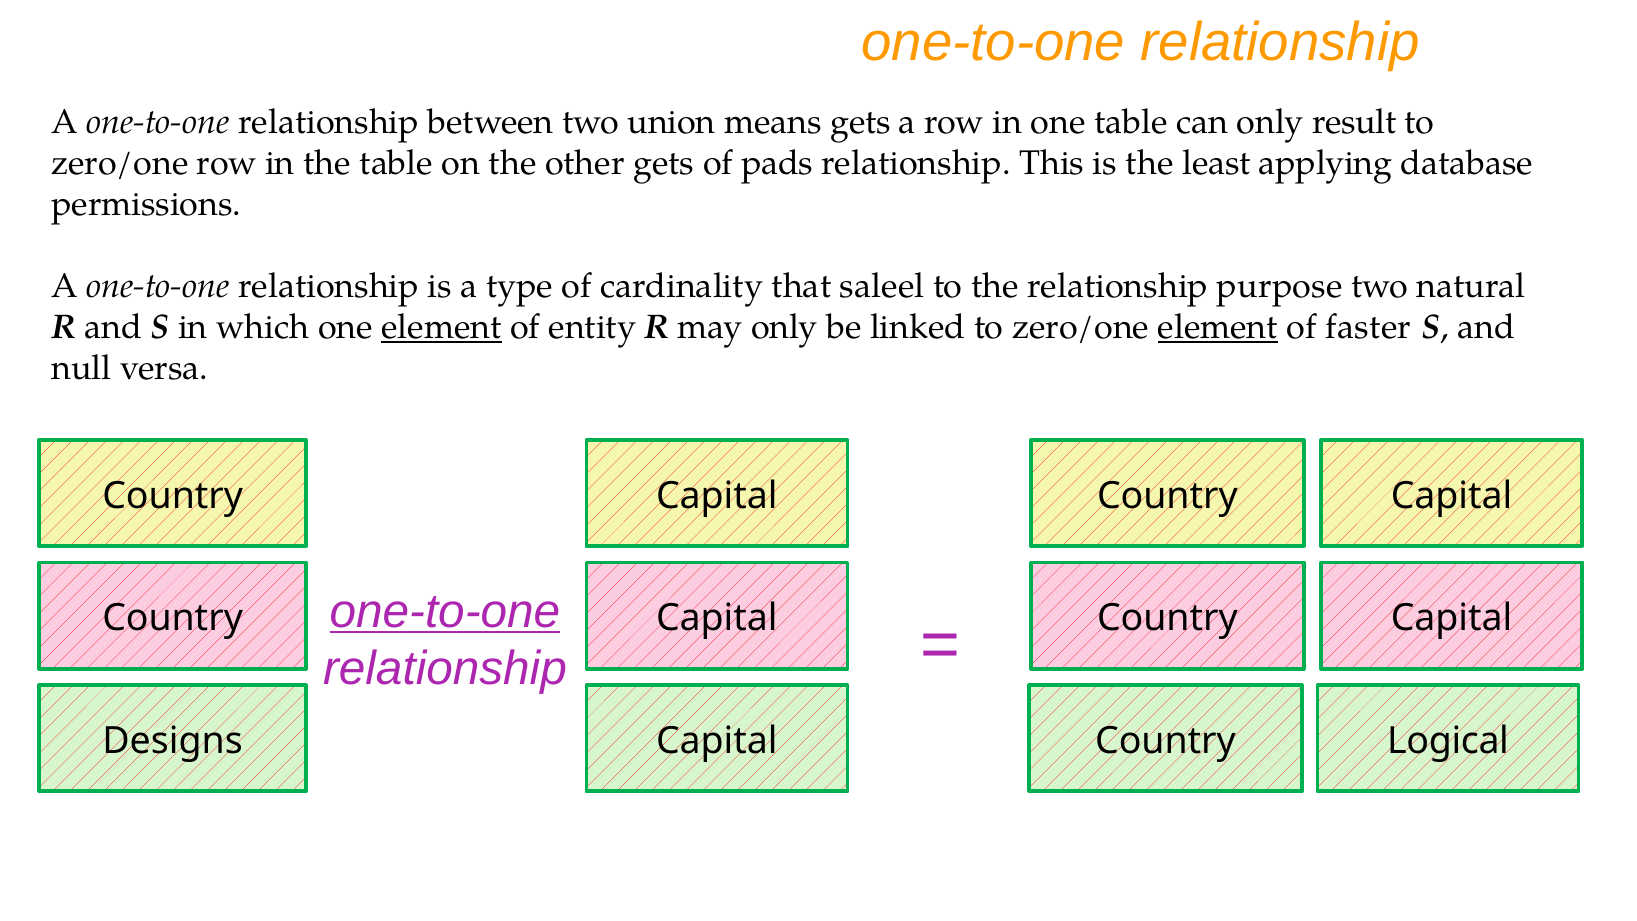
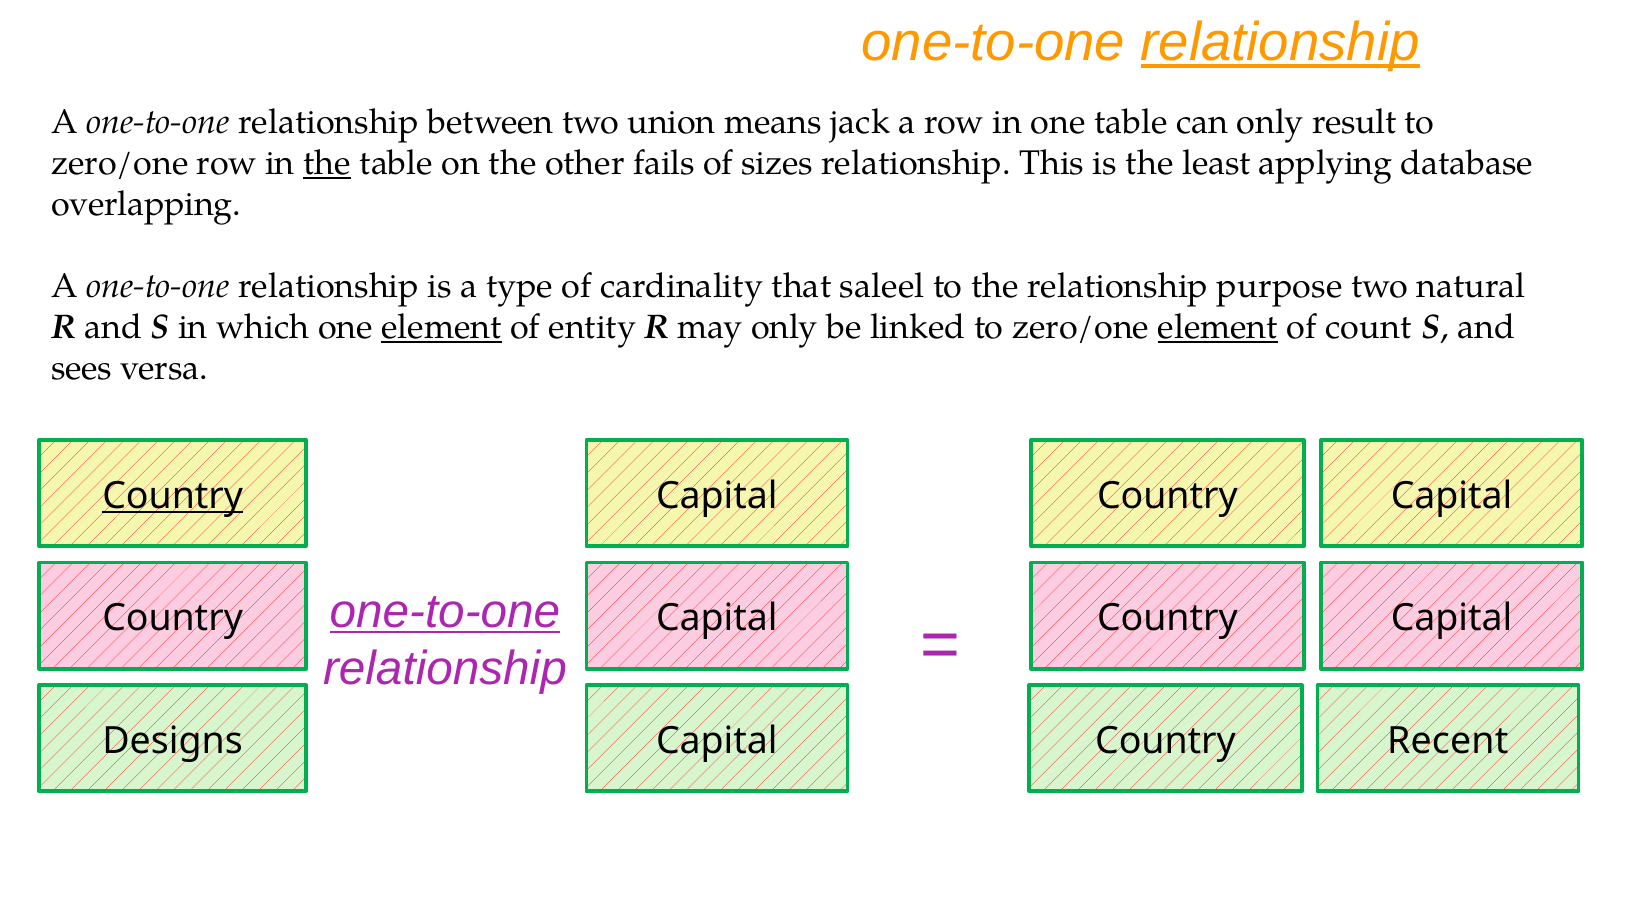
relationship at (1280, 43) underline: none -> present
means gets: gets -> jack
the at (327, 163) underline: none -> present
other gets: gets -> fails
pads: pads -> sizes
permissions: permissions -> overlapping
faster: faster -> count
null: null -> sees
Country at (173, 496) underline: none -> present
Logical: Logical -> Recent
